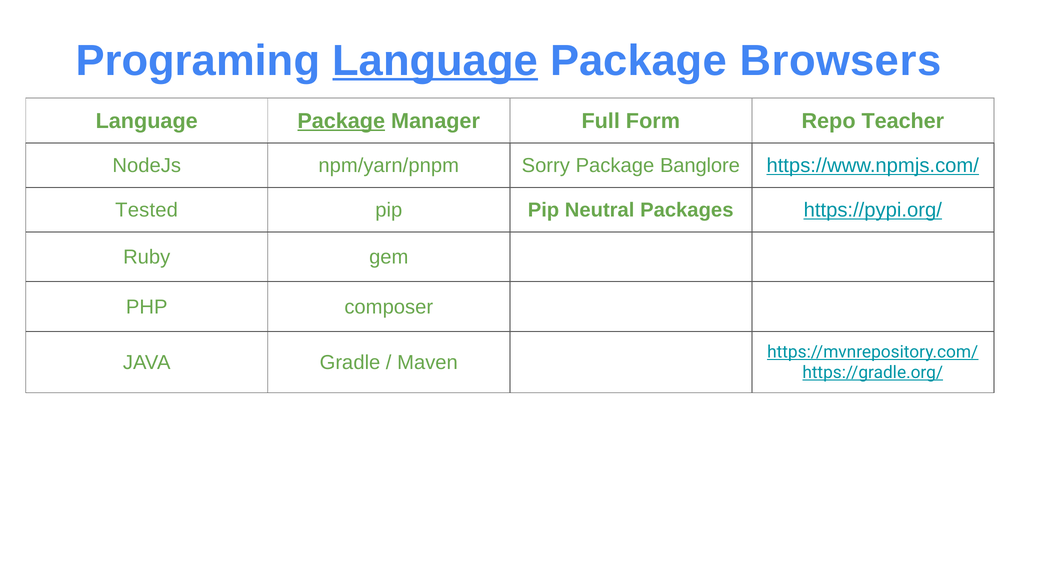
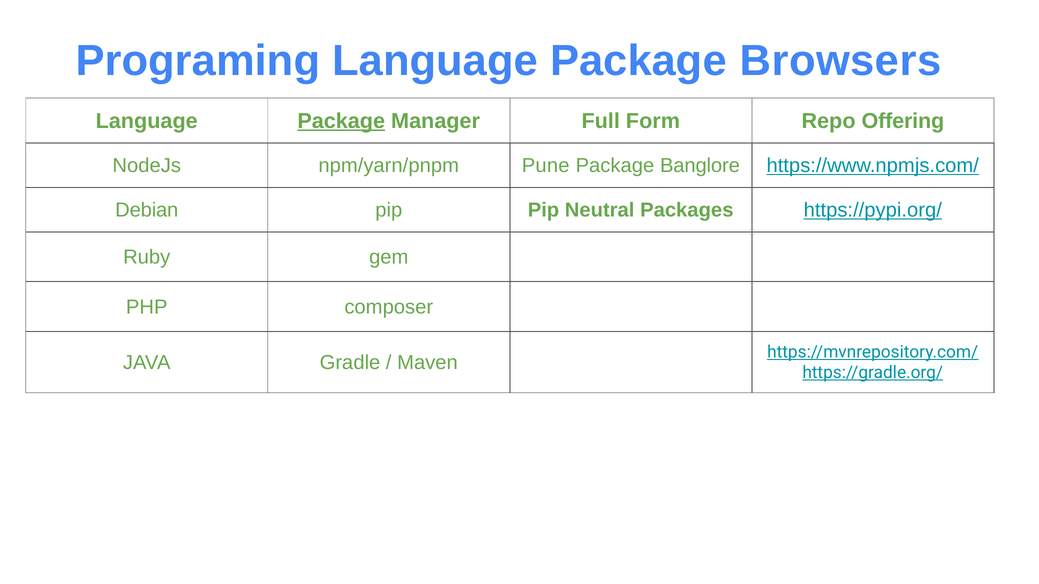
Language at (435, 61) underline: present -> none
Teacher: Teacher -> Offering
Sorry: Sorry -> Pune
Tested: Tested -> Debian
